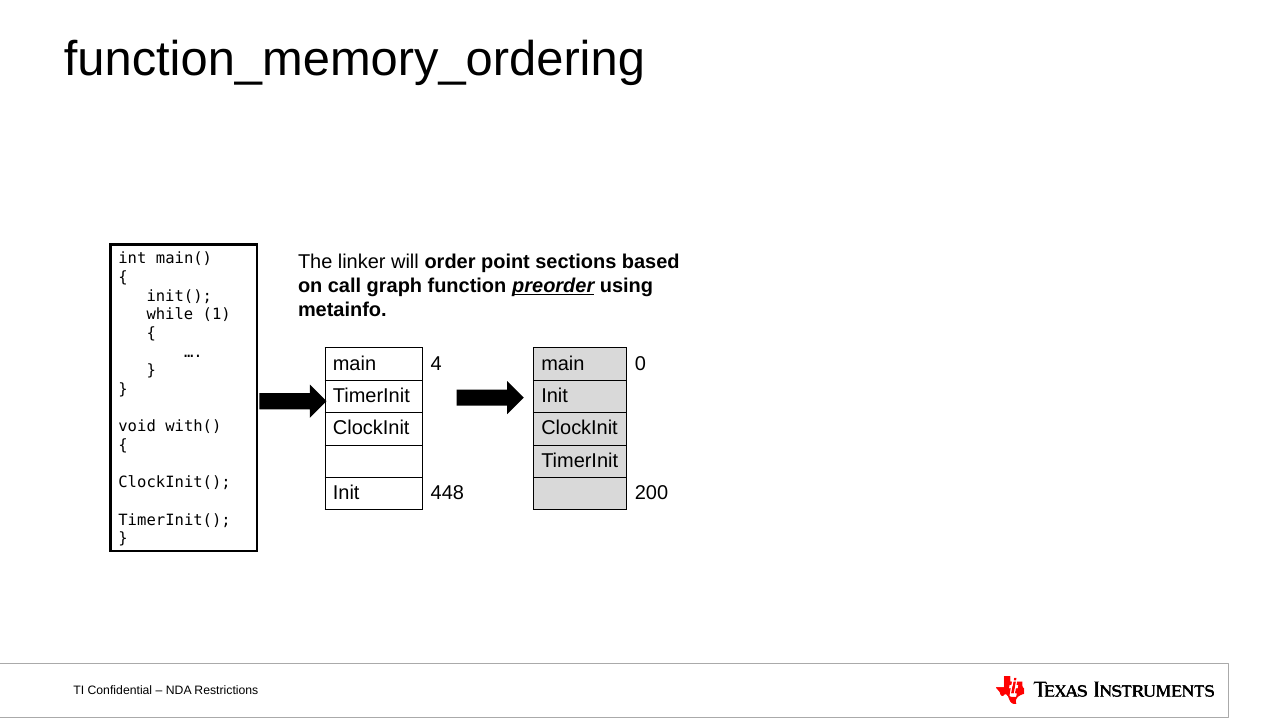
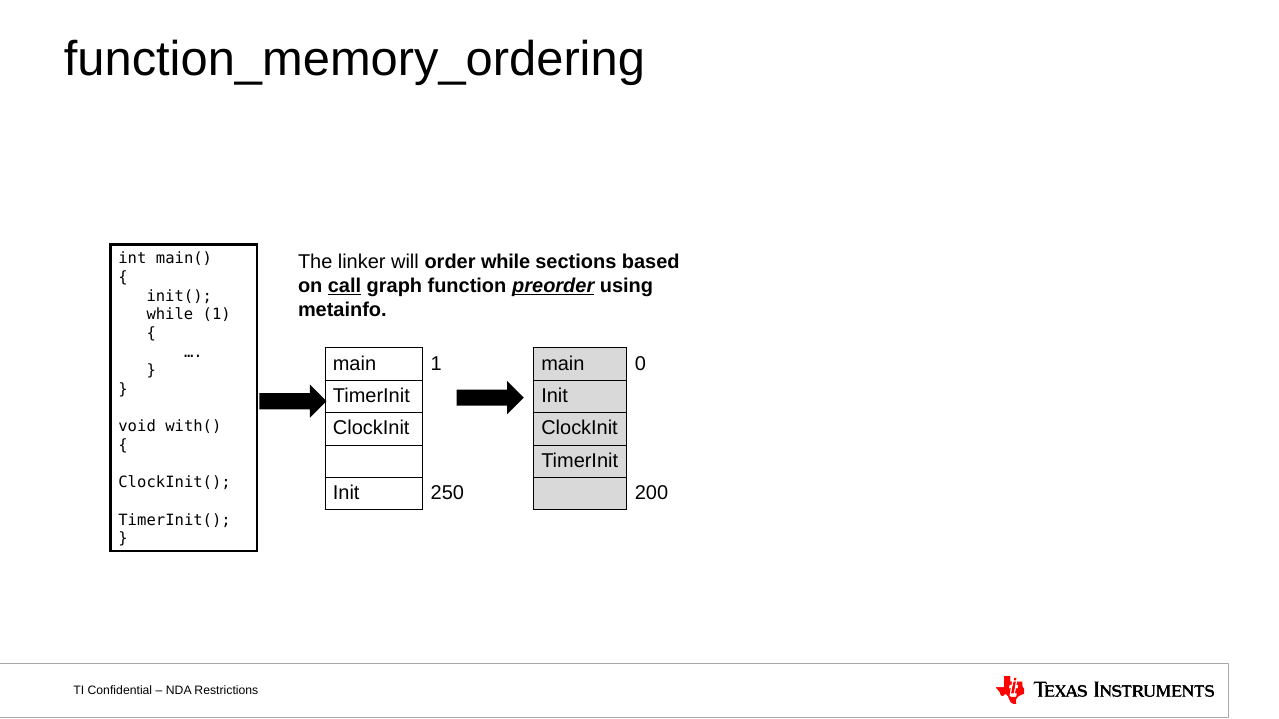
order point: point -> while
call underline: none -> present
main 4: 4 -> 1
448: 448 -> 250
